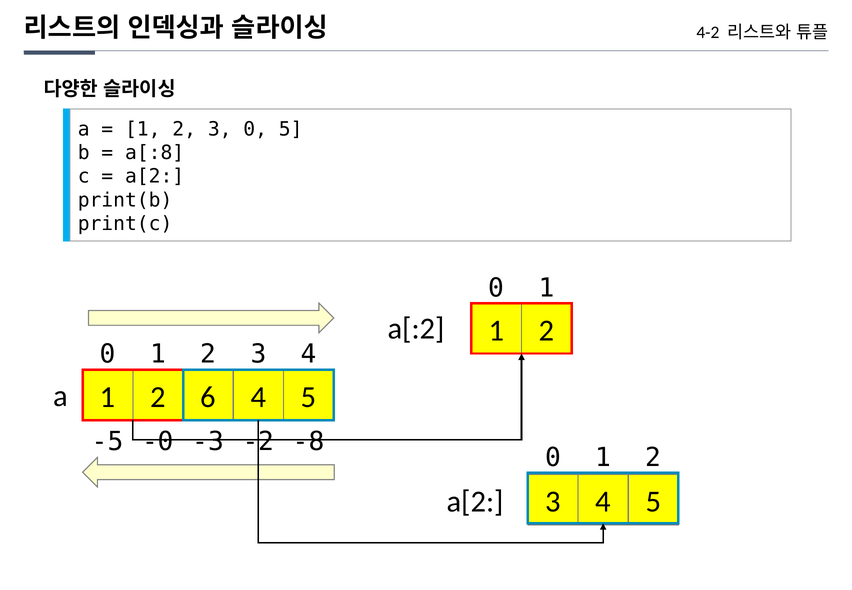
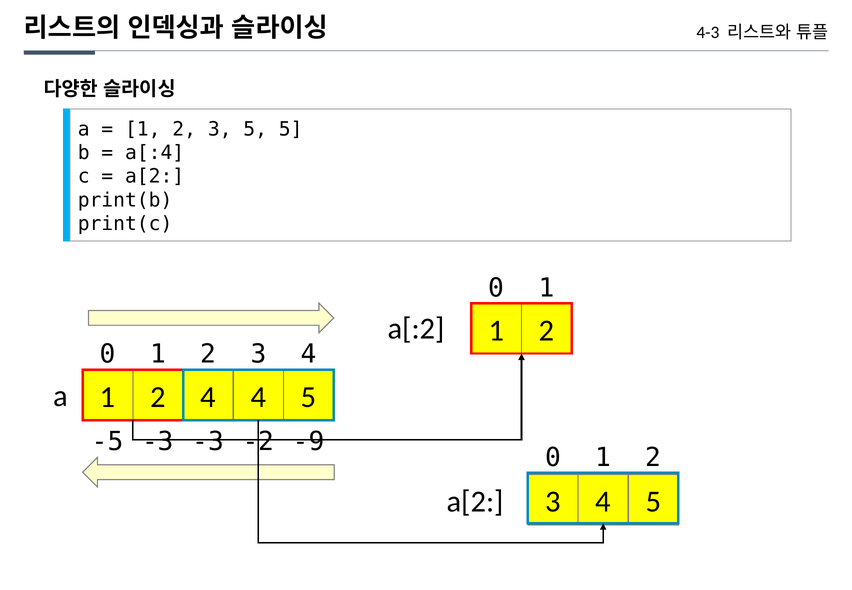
4-2: 4-2 -> 4-3
3 0: 0 -> 5
a[:8: a[:8 -> a[:4
2 6: 6 -> 4
-5 -0: -0 -> -3
-8: -8 -> -9
